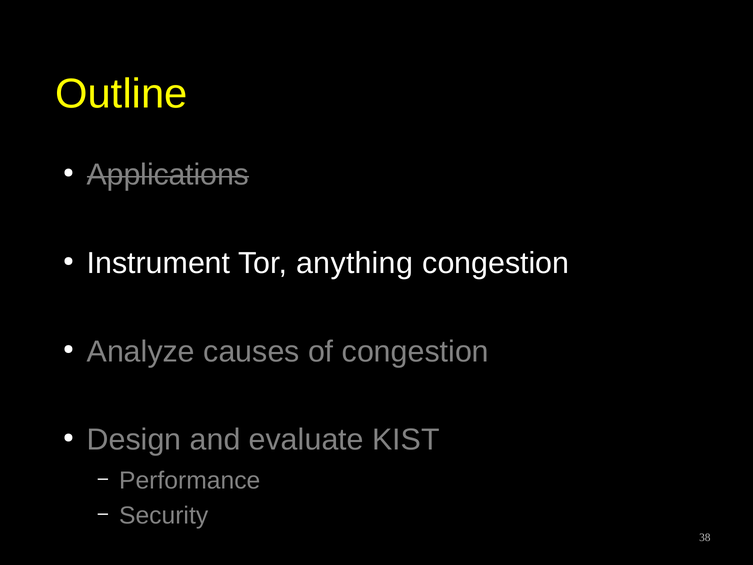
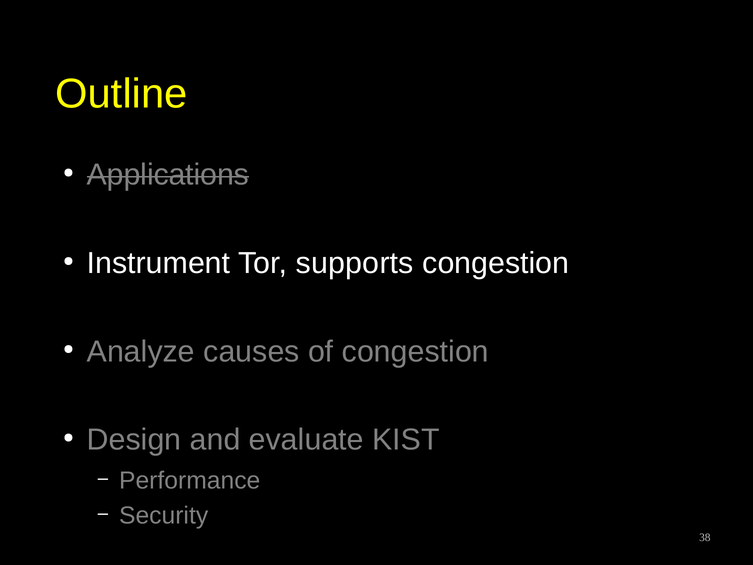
anything: anything -> supports
